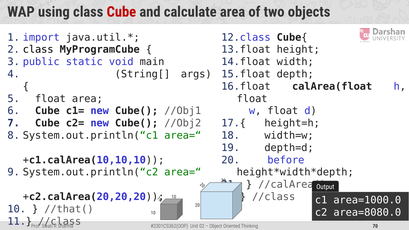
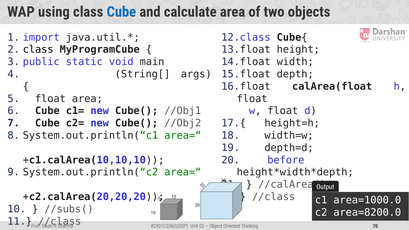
Cube at (121, 12) colour: red -> blue
//that(: //that( -> //subs(
area=8080.0: area=8080.0 -> area=8200.0
